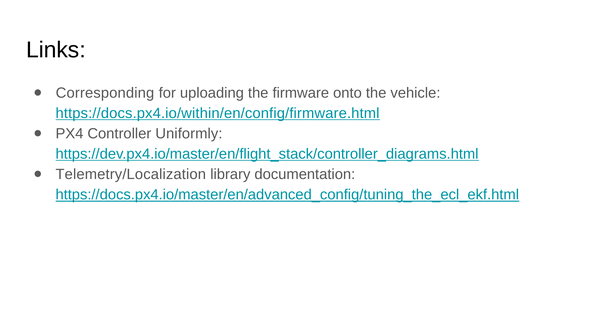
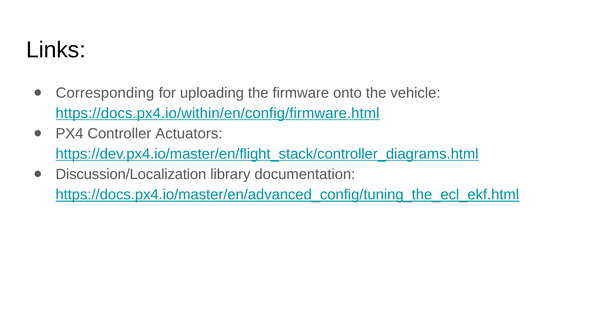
Uniformly: Uniformly -> Actuators
Telemetry/Localization: Telemetry/Localization -> Discussion/Localization
